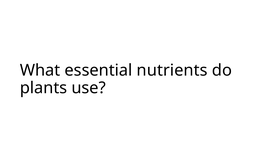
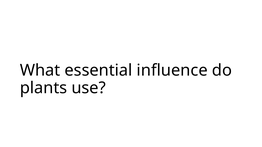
nutrients: nutrients -> influence
